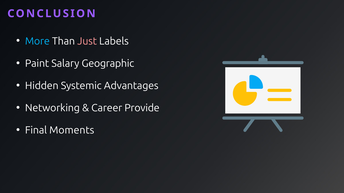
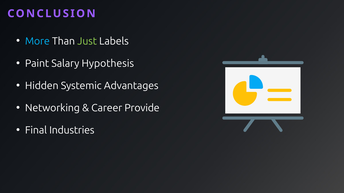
Just colour: pink -> light green
Geographic: Geographic -> Hypothesis
Moments: Moments -> Industries
